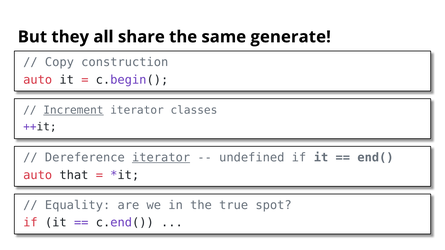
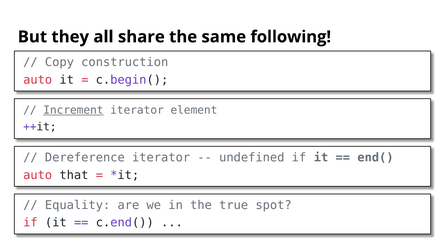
generate: generate -> following
classes: classes -> element
iterator at (161, 158) underline: present -> none
